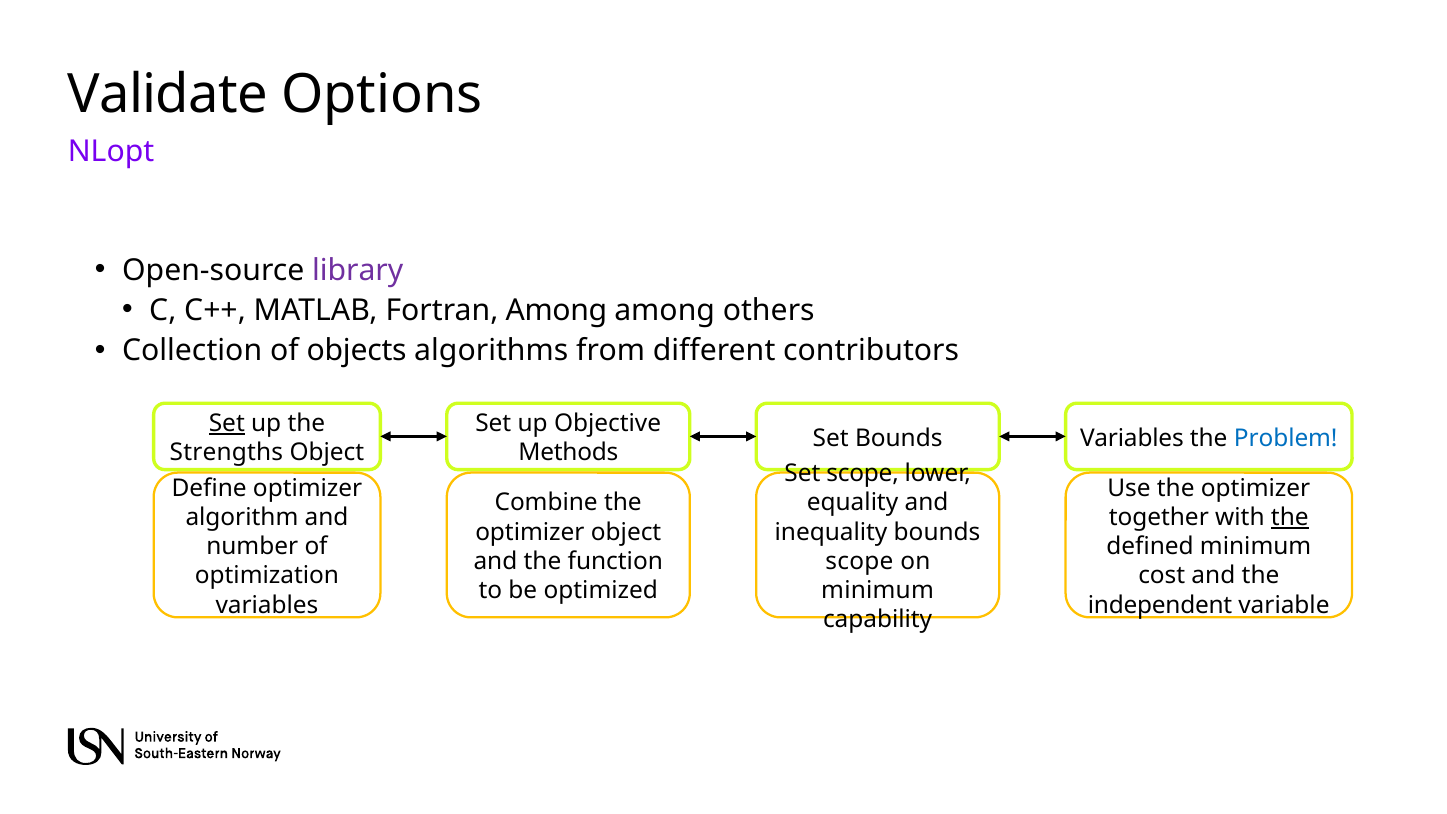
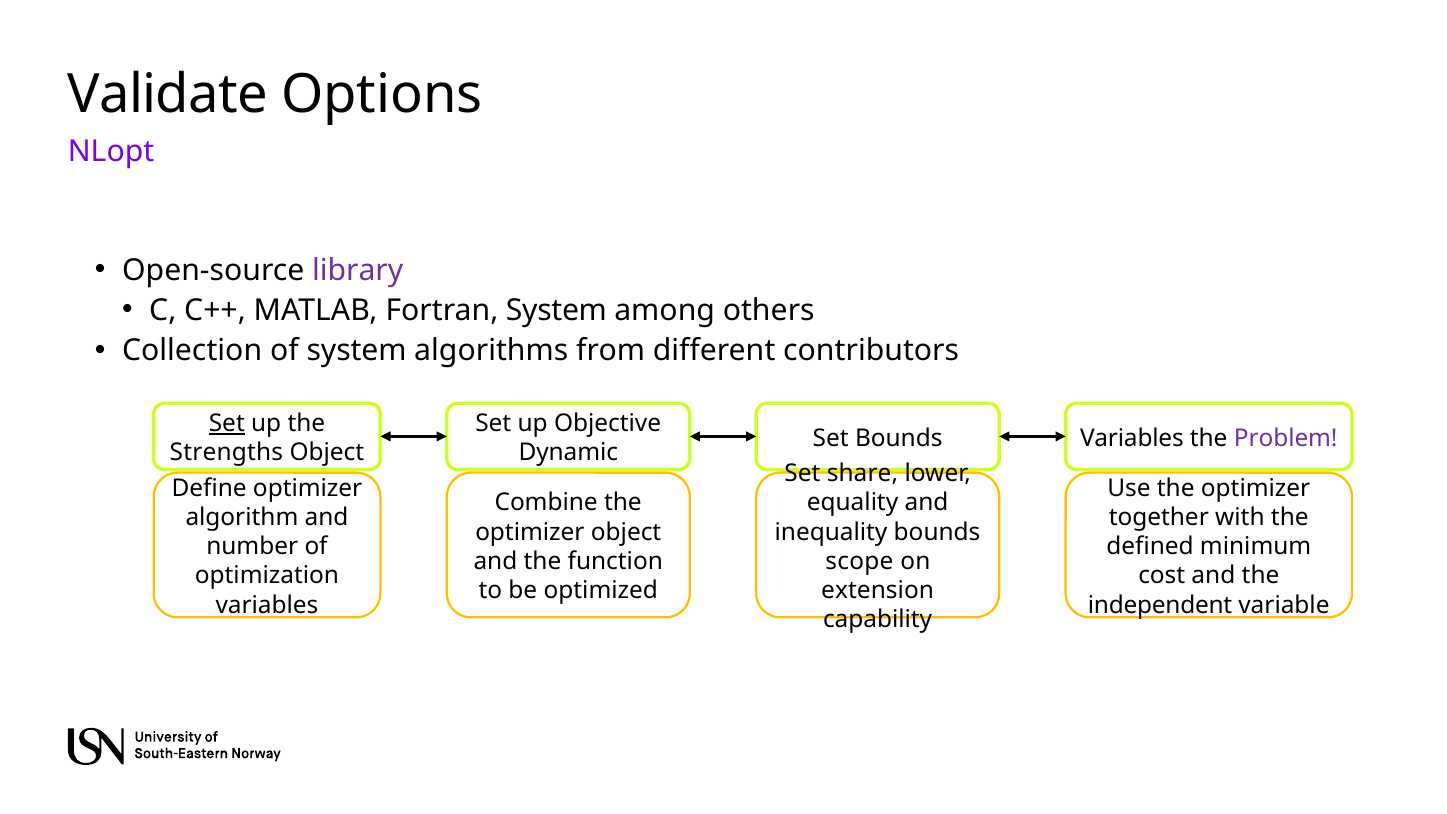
Fortran Among: Among -> System
of objects: objects -> system
Problem colour: blue -> purple
Methods: Methods -> Dynamic
Set scope: scope -> share
the at (1290, 517) underline: present -> none
minimum at (878, 590): minimum -> extension
